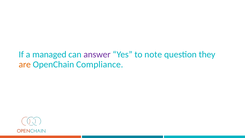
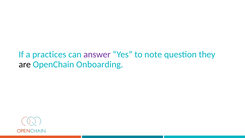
managed: managed -> practices
are colour: orange -> black
Compliance: Compliance -> Onboarding
